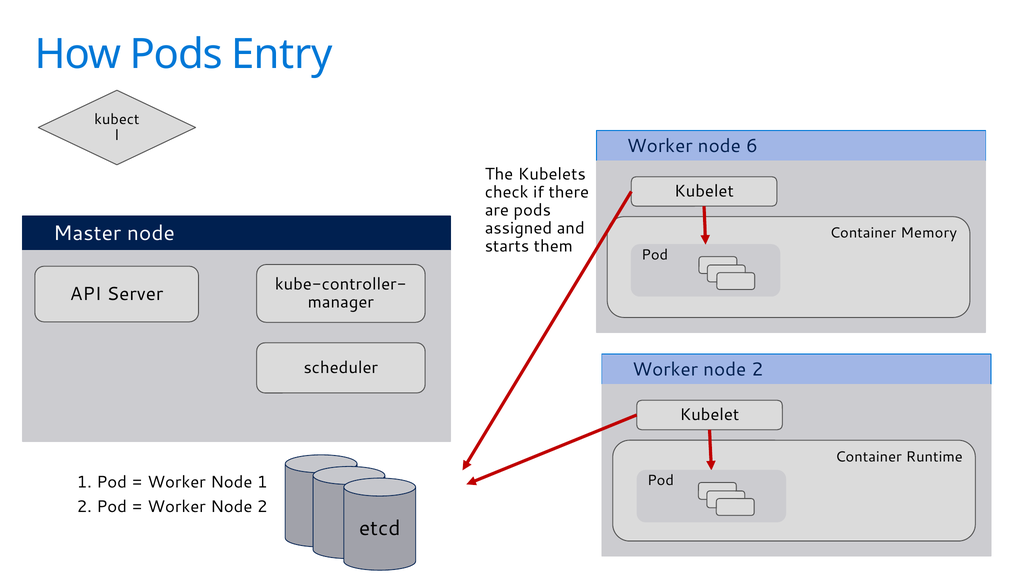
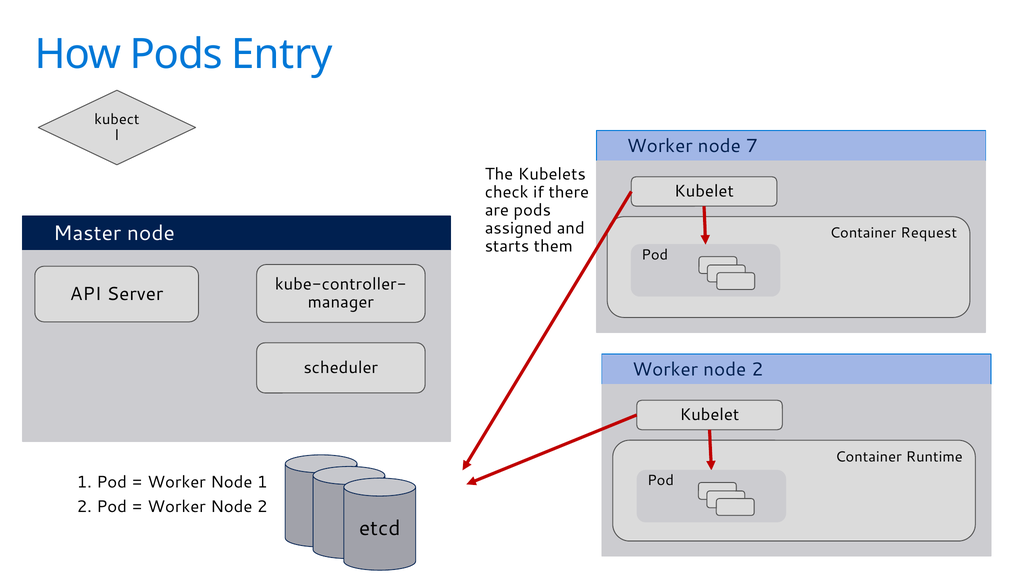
6: 6 -> 7
Memory: Memory -> Request
